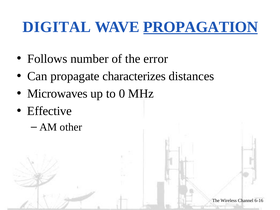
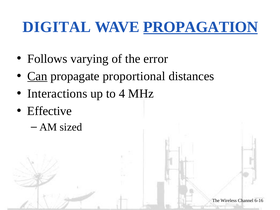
number: number -> varying
Can underline: none -> present
characterizes: characterizes -> proportional
Microwaves: Microwaves -> Interactions
0: 0 -> 4
other: other -> sized
